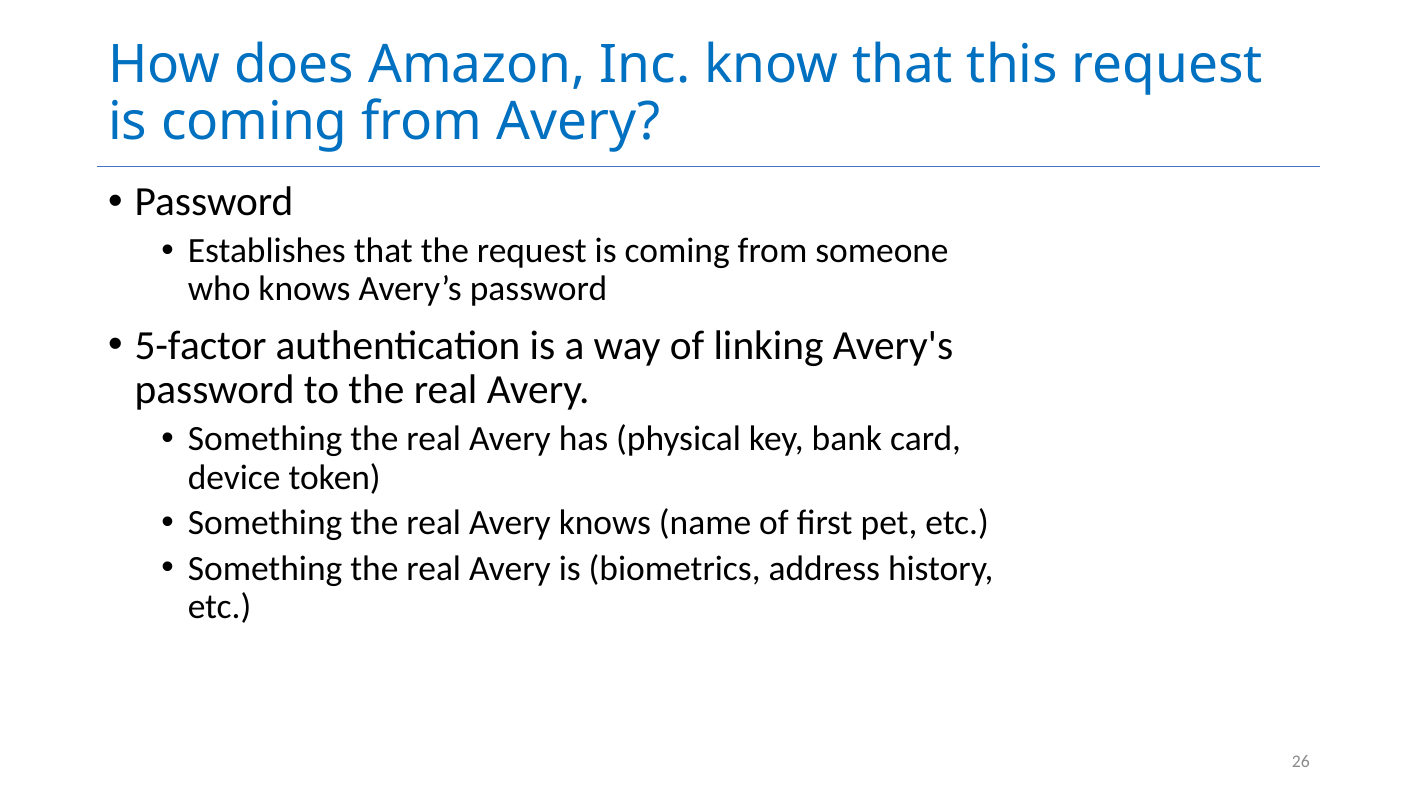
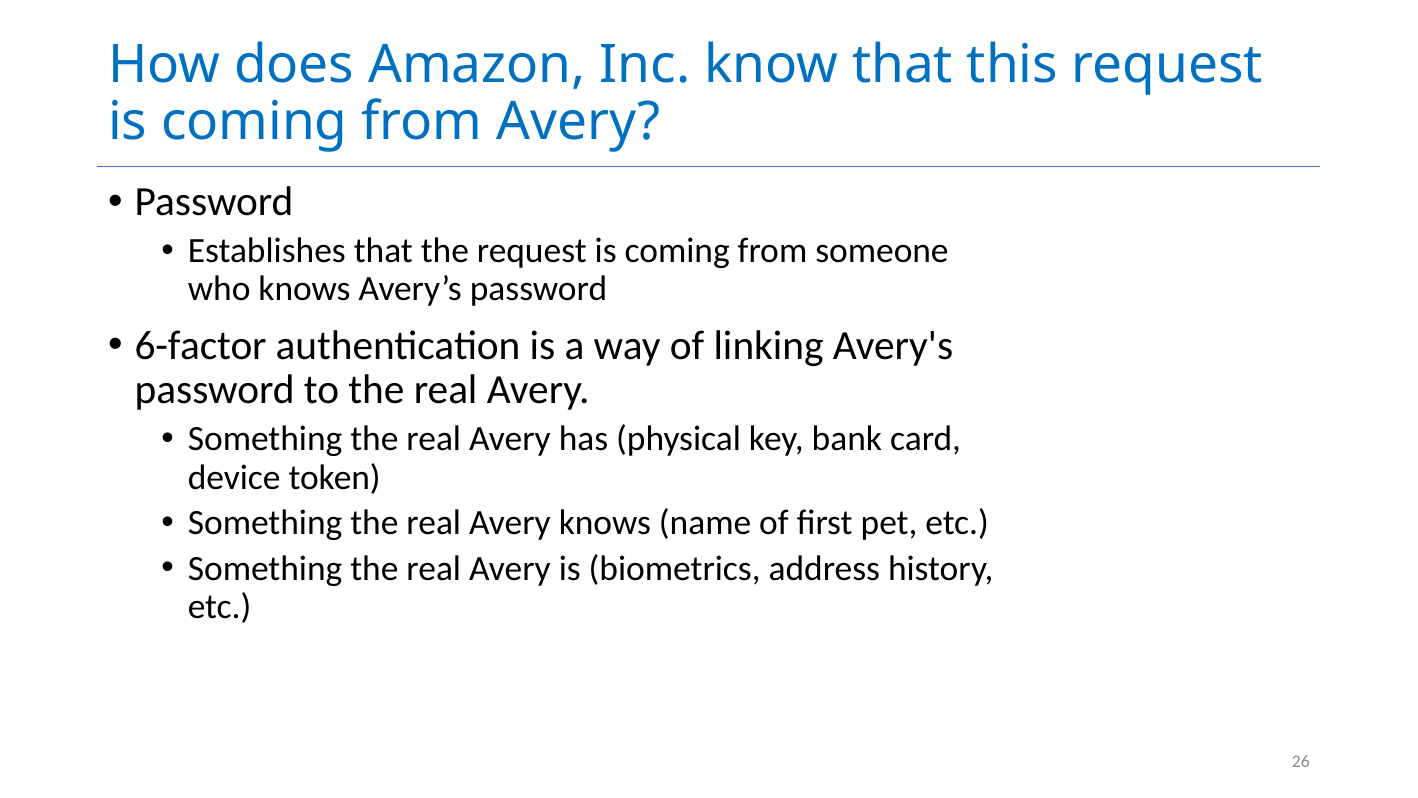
5-factor: 5-factor -> 6-factor
